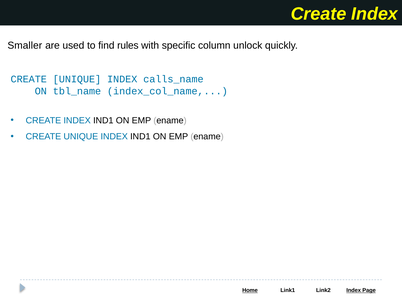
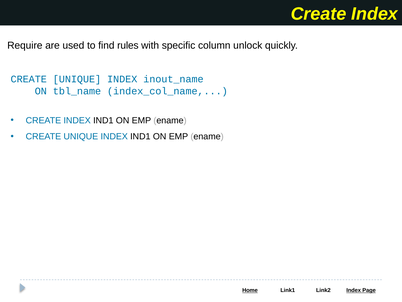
Smaller: Smaller -> Require
calls_name: calls_name -> inout_name
